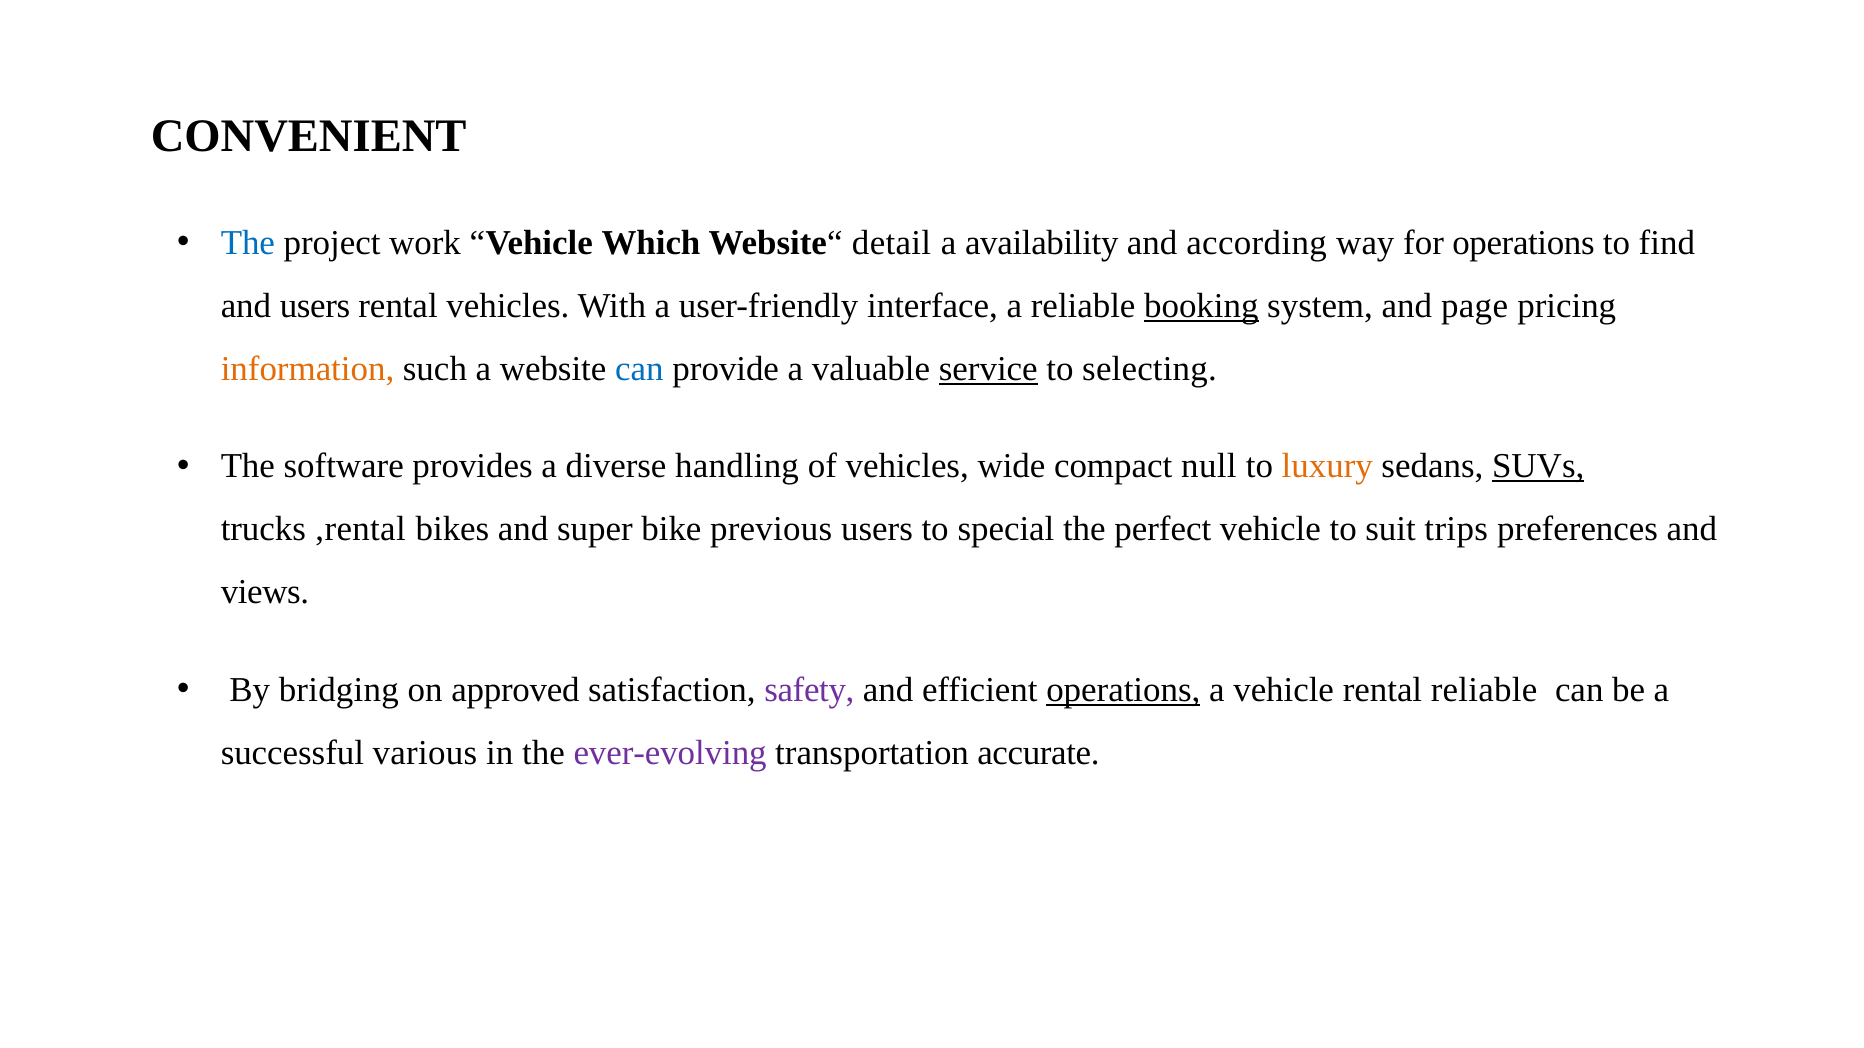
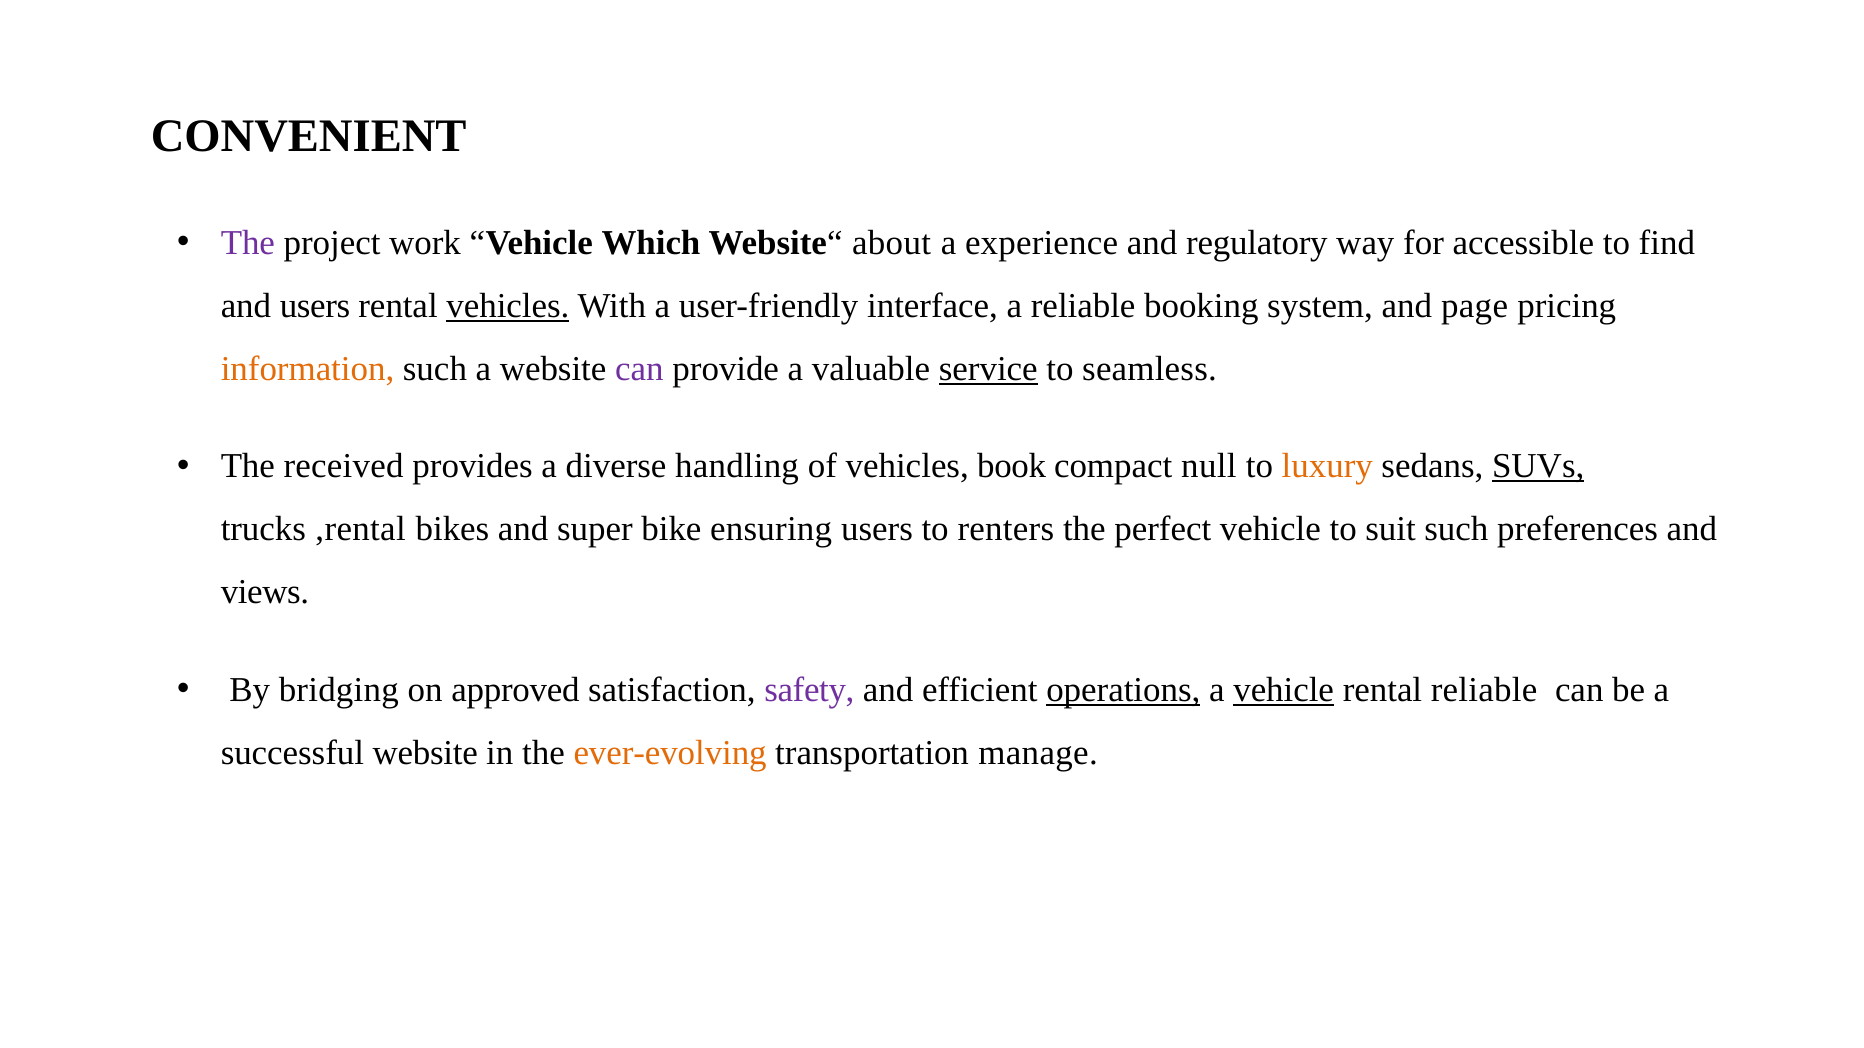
The at (248, 243) colour: blue -> purple
detail: detail -> about
availability: availability -> experience
according: according -> regulatory
for operations: operations -> accessible
vehicles at (508, 306) underline: none -> present
booking underline: present -> none
can at (639, 369) colour: blue -> purple
selecting: selecting -> seamless
software: software -> received
wide: wide -> book
previous: previous -> ensuring
special: special -> renters
suit trips: trips -> such
vehicle at (1284, 690) underline: none -> present
successful various: various -> website
ever-evolving colour: purple -> orange
accurate: accurate -> manage
